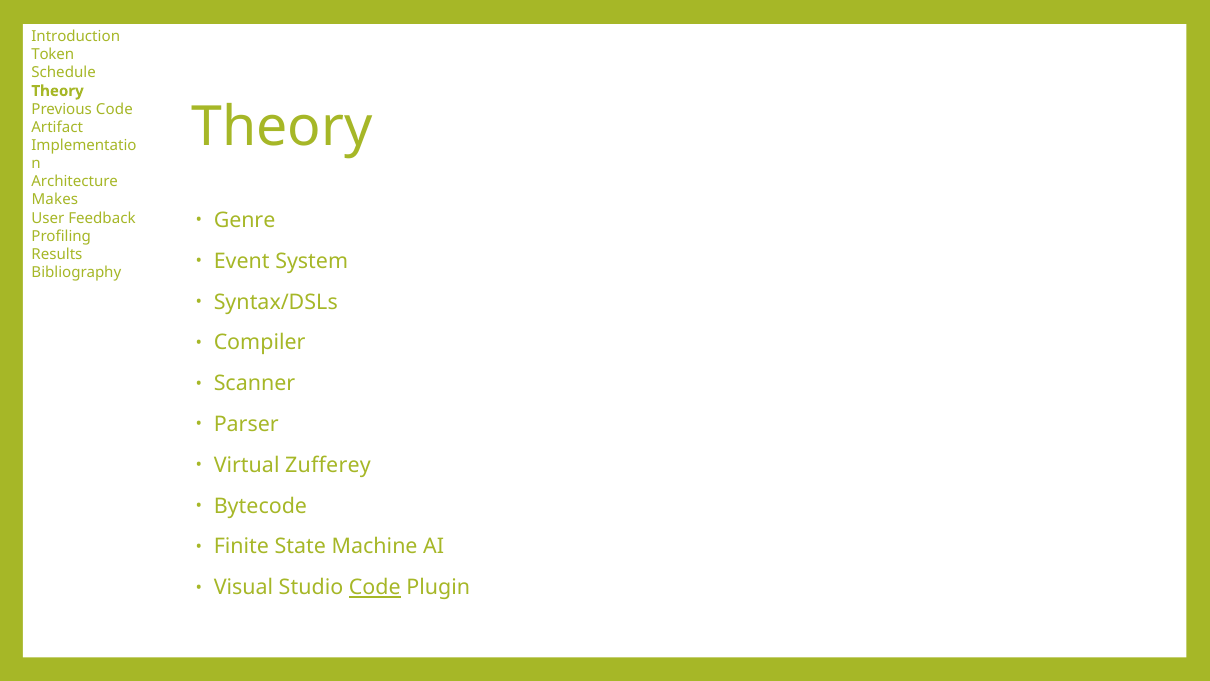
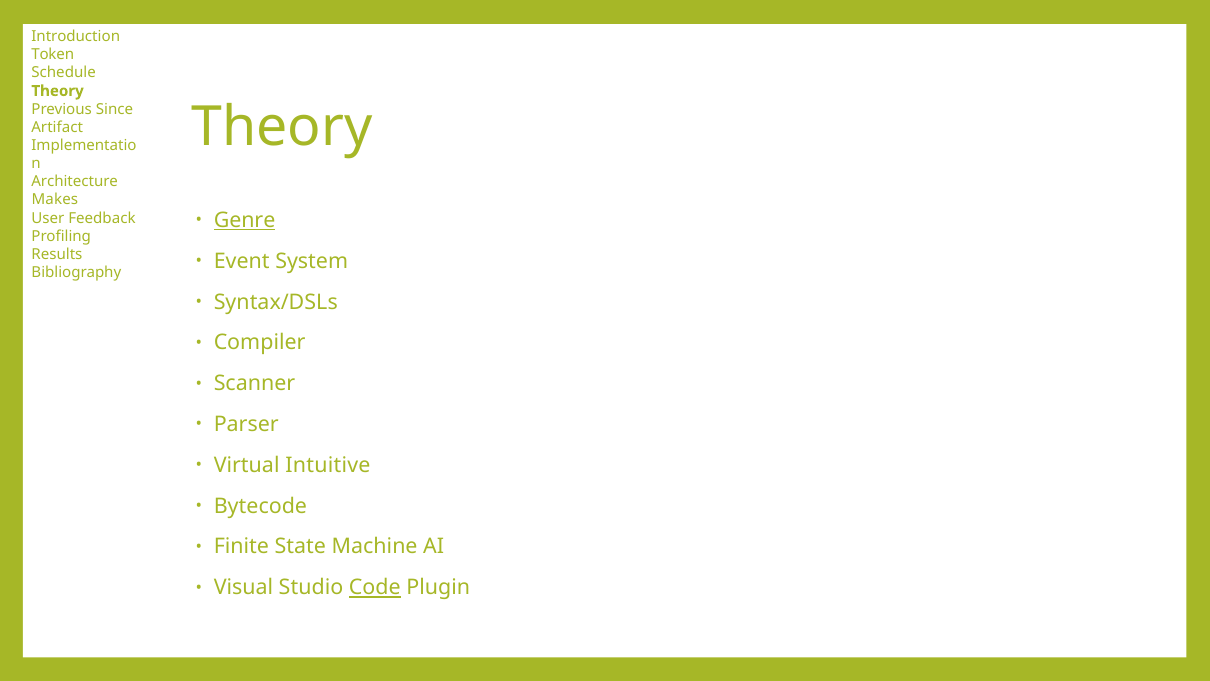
Previous Code: Code -> Since
Genre underline: none -> present
Zufferey: Zufferey -> Intuitive
